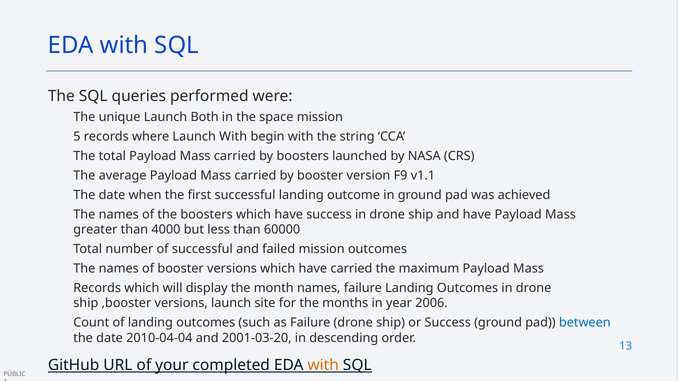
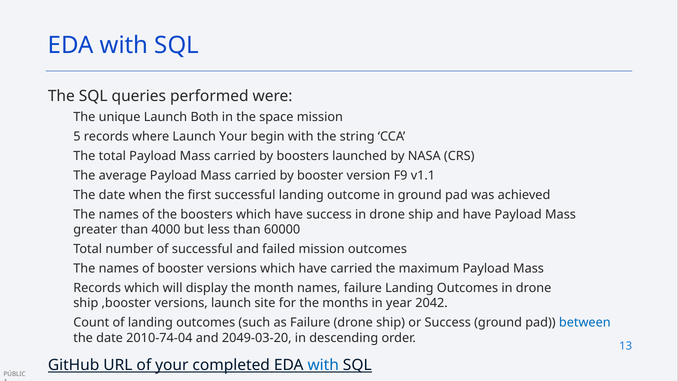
Launch With: With -> Your
2006: 2006 -> 2042
2010-04-04: 2010-04-04 -> 2010-74-04
2001-03-20: 2001-03-20 -> 2049-03-20
with at (323, 365) colour: orange -> blue
